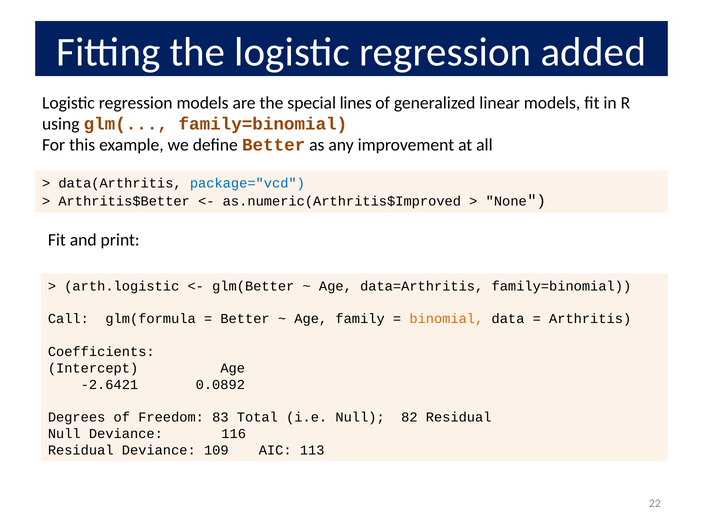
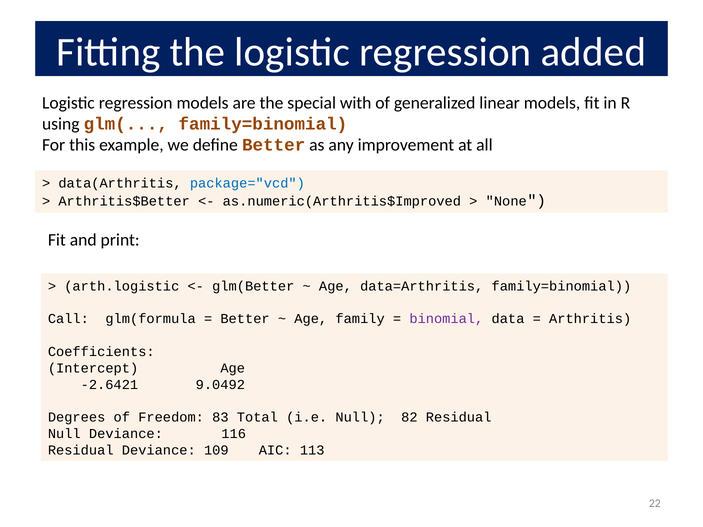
lines: lines -> with
binomial colour: orange -> purple
0.0892: 0.0892 -> 9.0492
